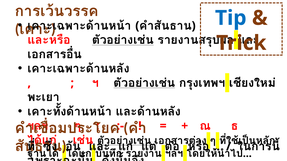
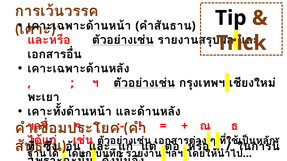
Tip colour: blue -> black
